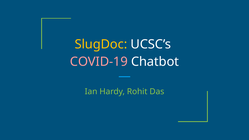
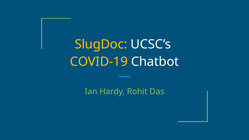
COVID-19 colour: pink -> yellow
